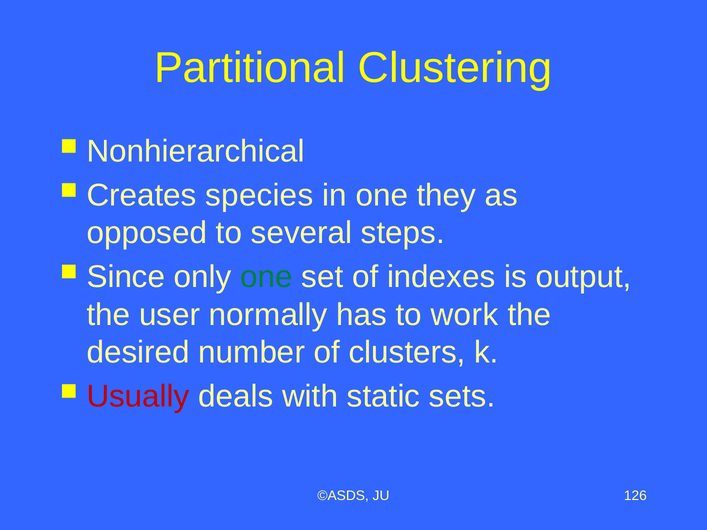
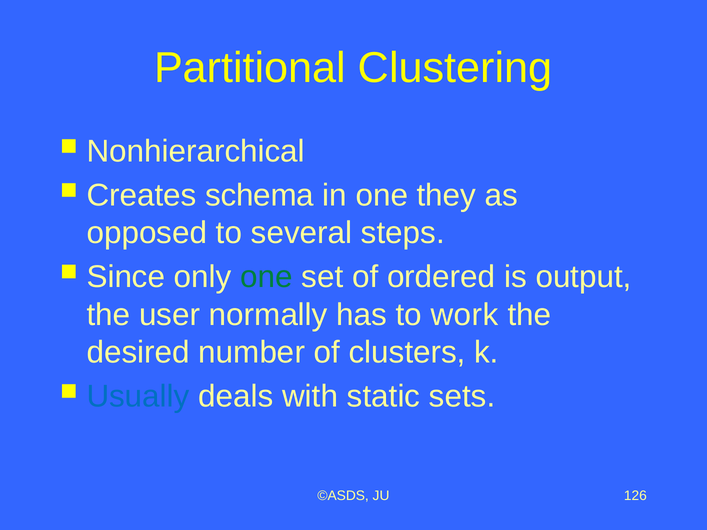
species: species -> schema
indexes: indexes -> ordered
Usually colour: red -> blue
